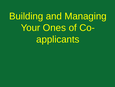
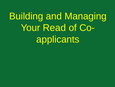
Ones: Ones -> Read
